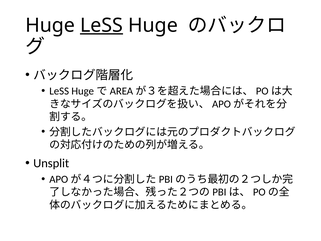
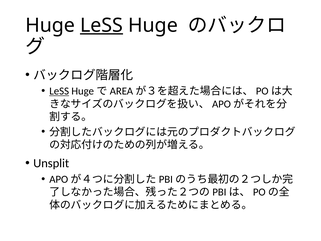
LeSS at (59, 91) underline: none -> present
